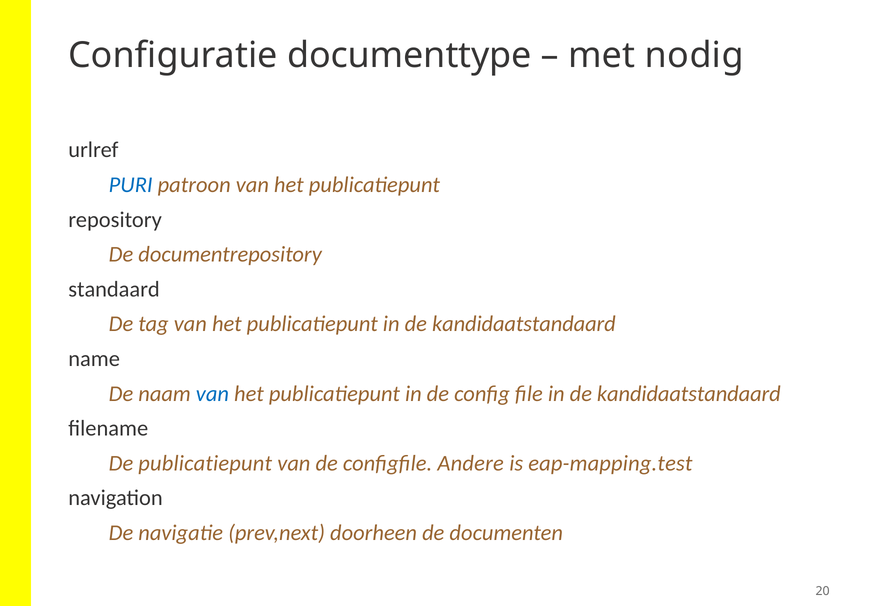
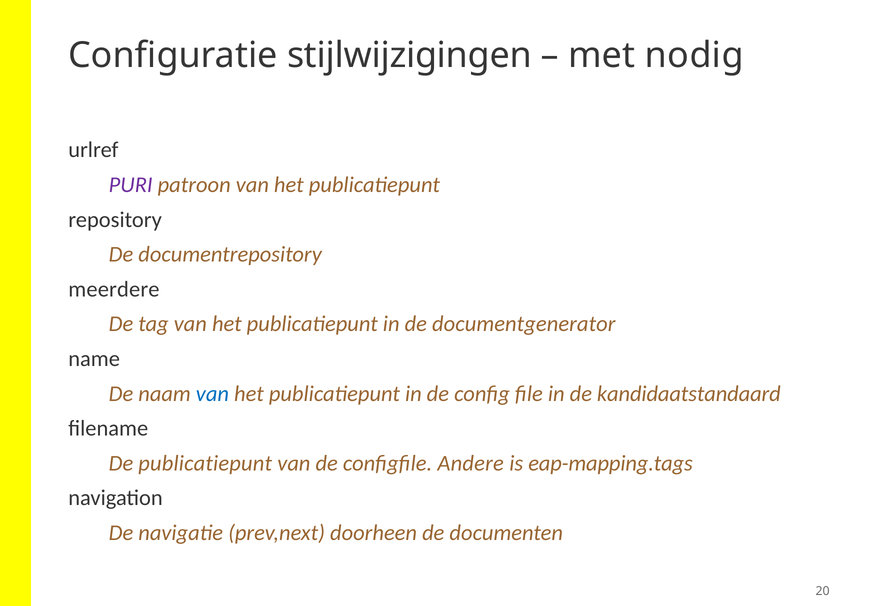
documenttype: documenttype -> stijlwijzigingen
PURI colour: blue -> purple
standaard: standaard -> meerdere
publicatiepunt in de kandidaatstandaard: kandidaatstandaard -> documentgenerator
eap-mapping.test: eap-mapping.test -> eap-mapping.tags
